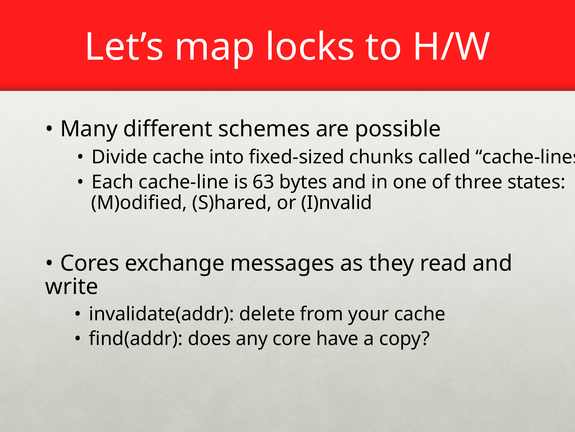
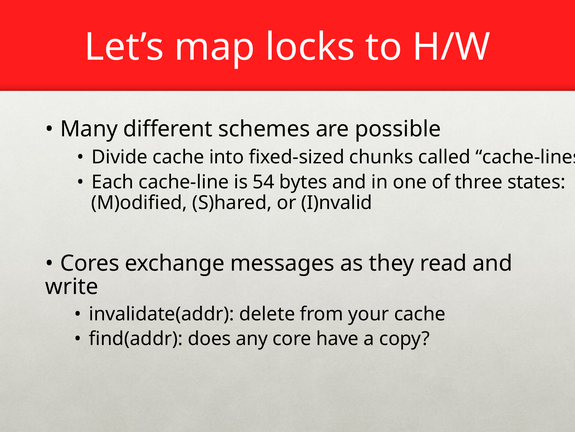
63: 63 -> 54
